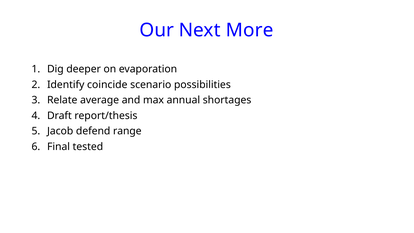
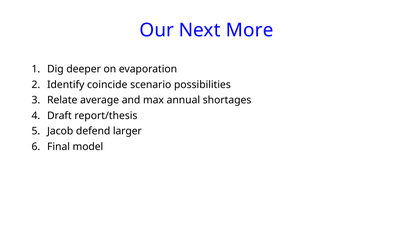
range: range -> larger
tested: tested -> model
